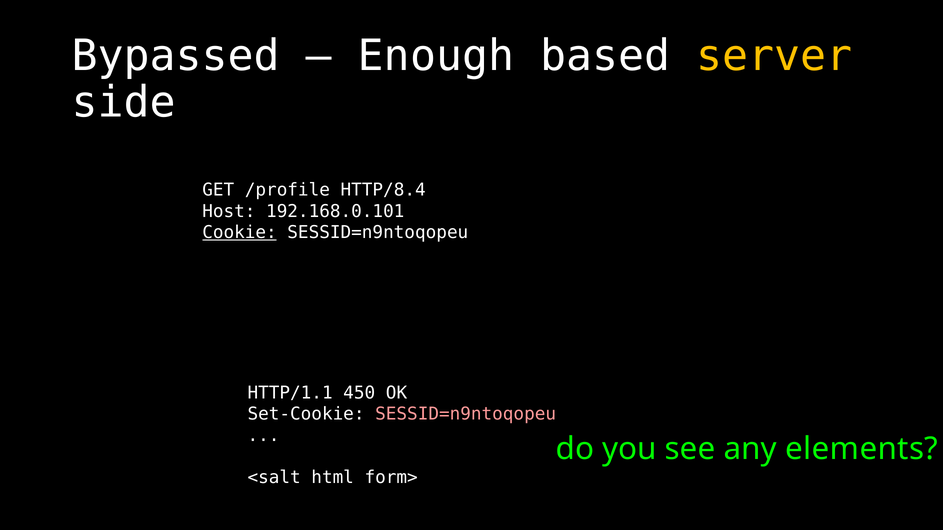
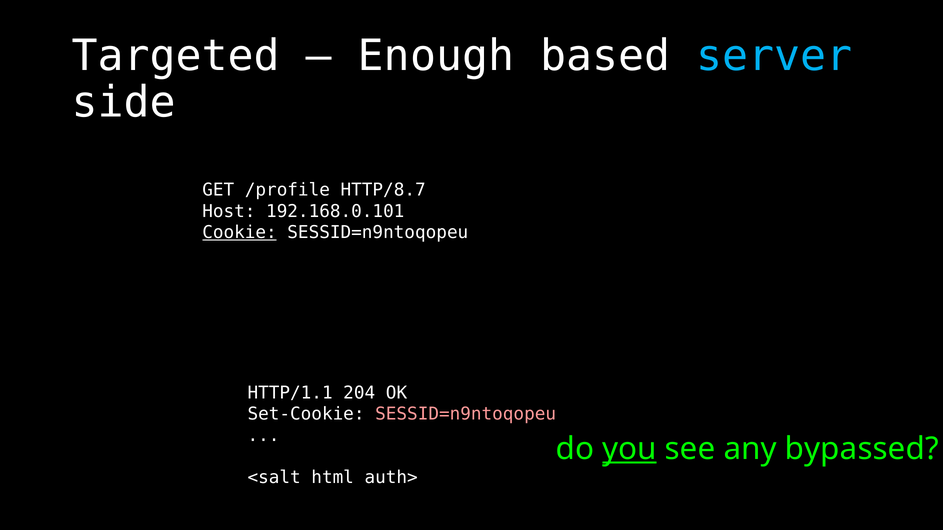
Bypassed: Bypassed -> Targeted
server colour: yellow -> light blue
HTTP/8.4: HTTP/8.4 -> HTTP/8.7
450: 450 -> 204
you underline: none -> present
elements: elements -> bypassed
form>: form> -> auth>
